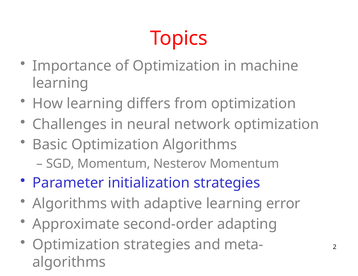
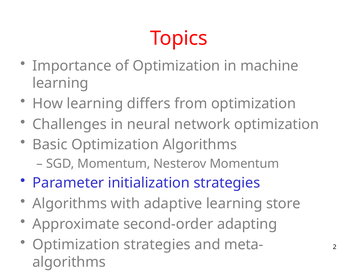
error: error -> store
